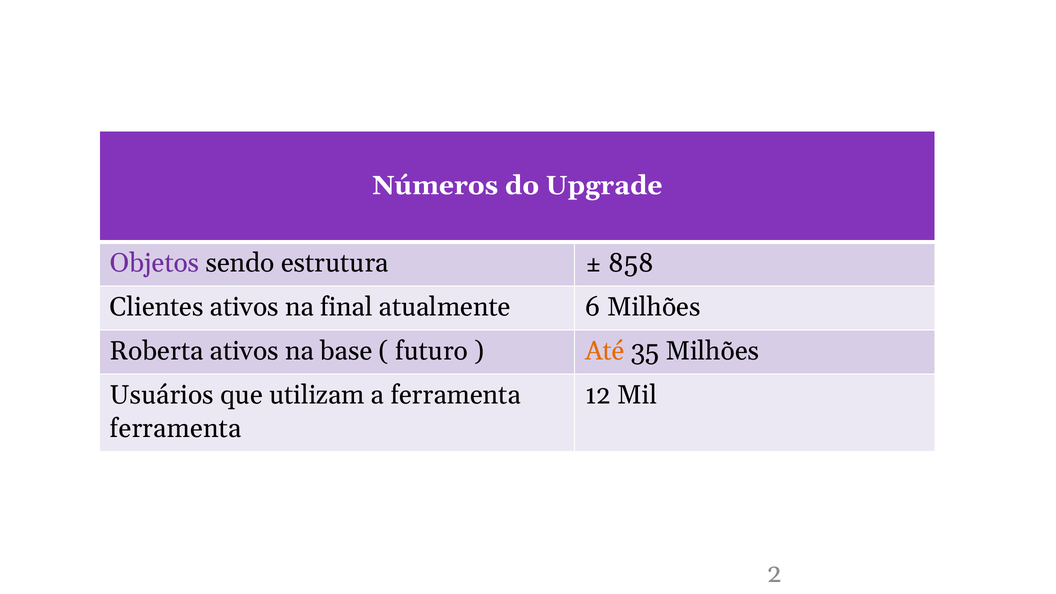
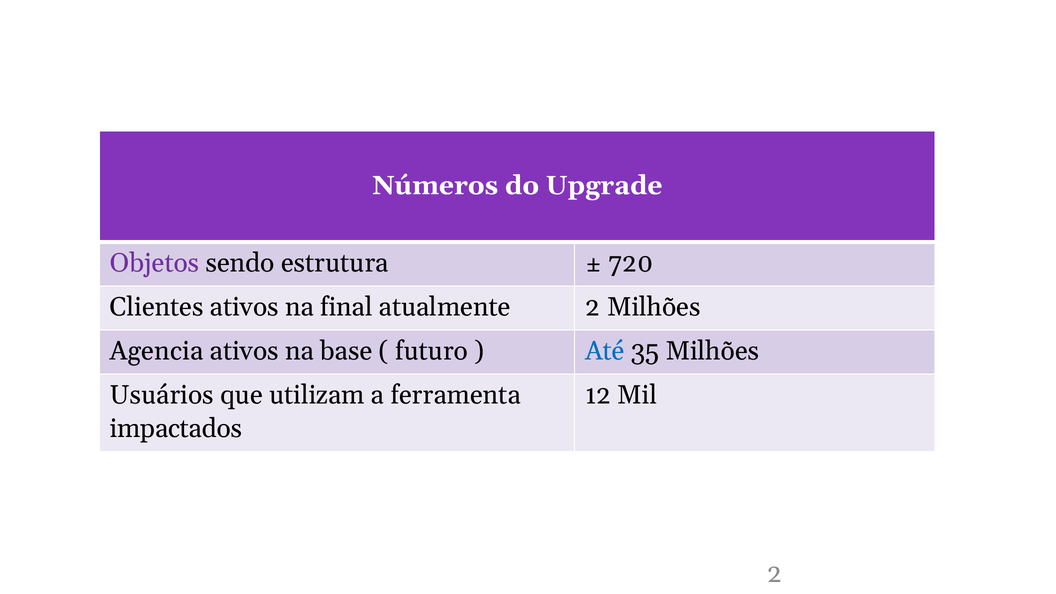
858: 858 -> 720
atualmente 6: 6 -> 2
Roberta: Roberta -> Agencia
Até colour: orange -> blue
ferramenta at (176, 428): ferramenta -> impactados
